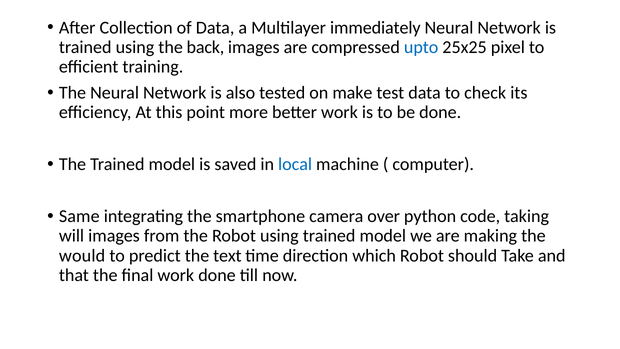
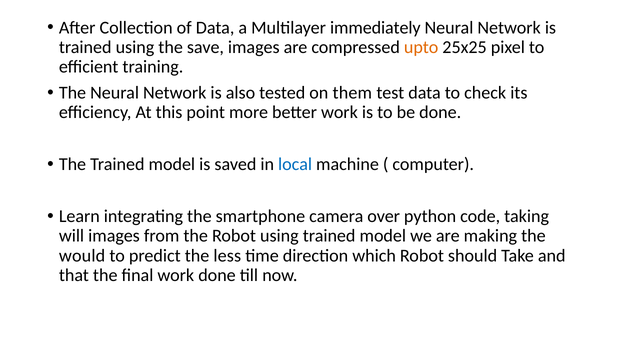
back: back -> save
upto colour: blue -> orange
make: make -> them
Same: Same -> Learn
text: text -> less
